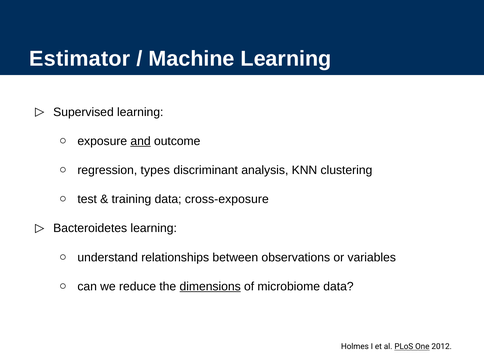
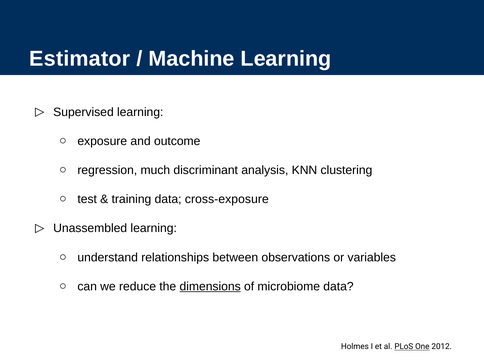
and underline: present -> none
types: types -> much
Bacteroidetes: Bacteroidetes -> Unassembled
